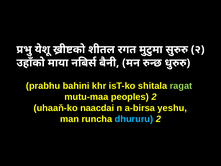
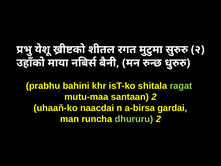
peoples: peoples -> santaan
yeshu: yeshu -> gardai
dhururu colour: light blue -> light green
